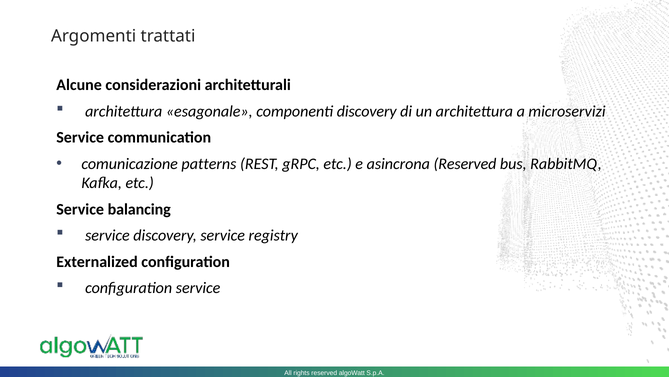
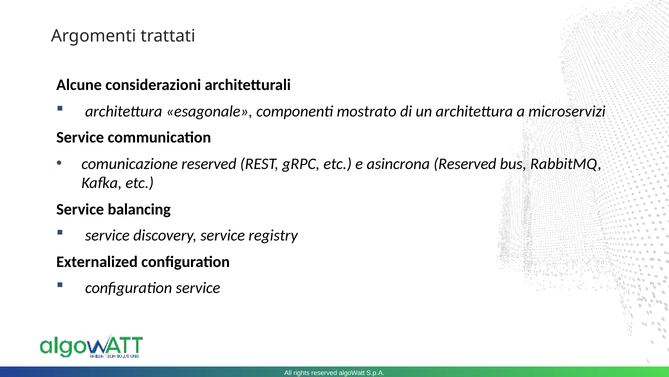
componenti discovery: discovery -> mostrato
comunicazione patterns: patterns -> reserved
